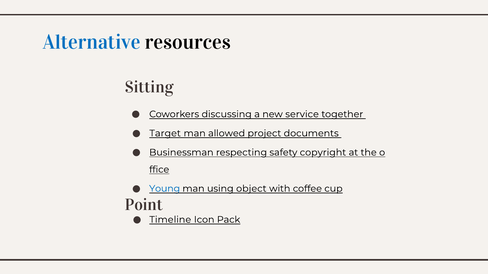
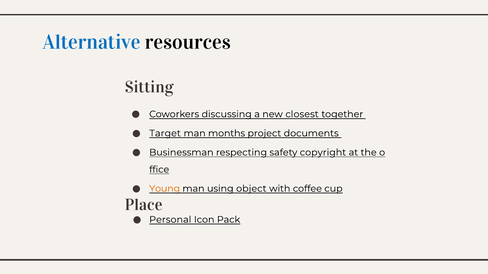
service: service -> closest
allowed: allowed -> months
Young colour: blue -> orange
Point: Point -> Place
Timeline: Timeline -> Personal
